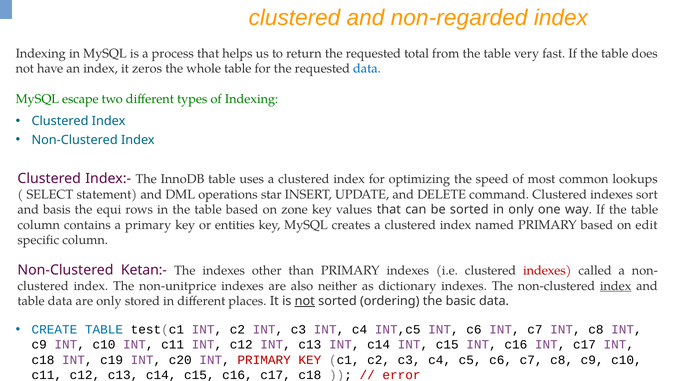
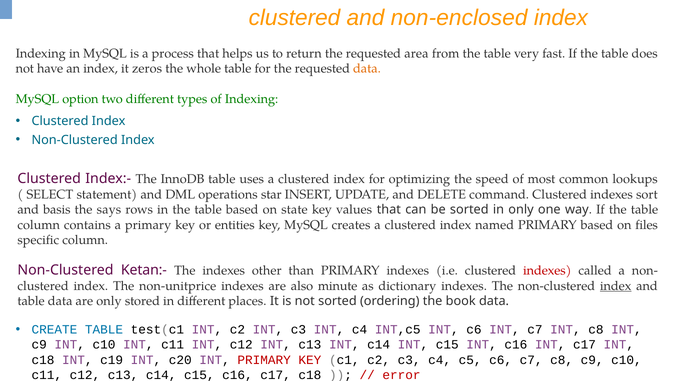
non-regarded: non-regarded -> non-enclosed
total: total -> area
data at (367, 69) colour: blue -> orange
escape: escape -> option
equi: equi -> says
zone: zone -> state
edit: edit -> files
neither: neither -> minute
not at (305, 301) underline: present -> none
basic: basic -> book
